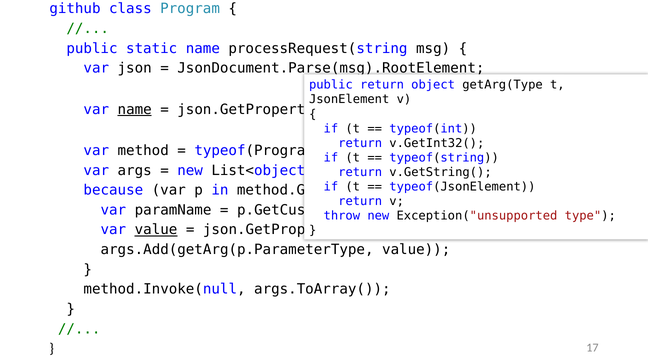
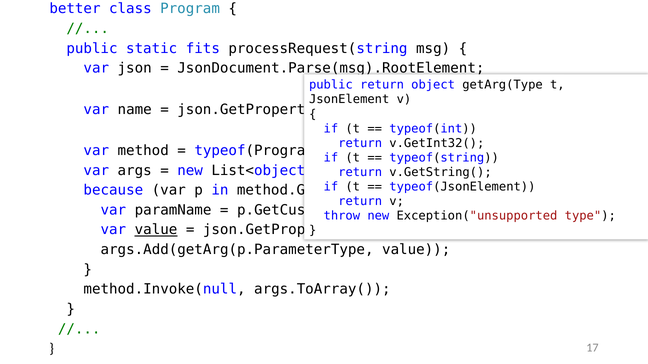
github: github -> better
static name: name -> fits
name at (135, 110) underline: present -> none
